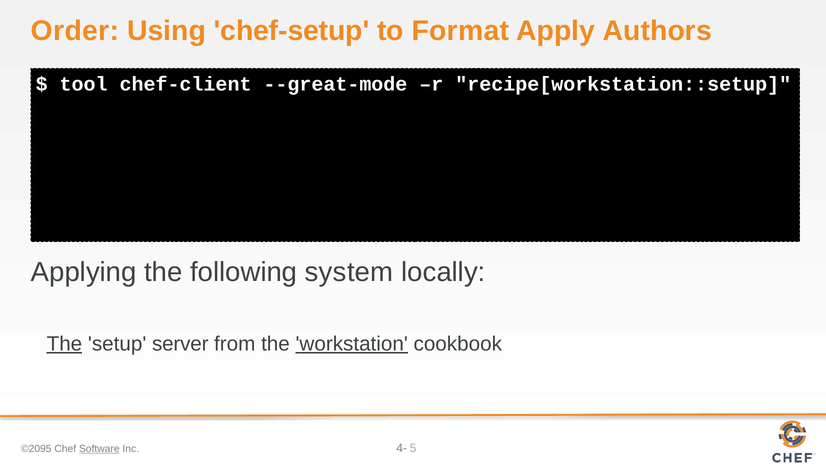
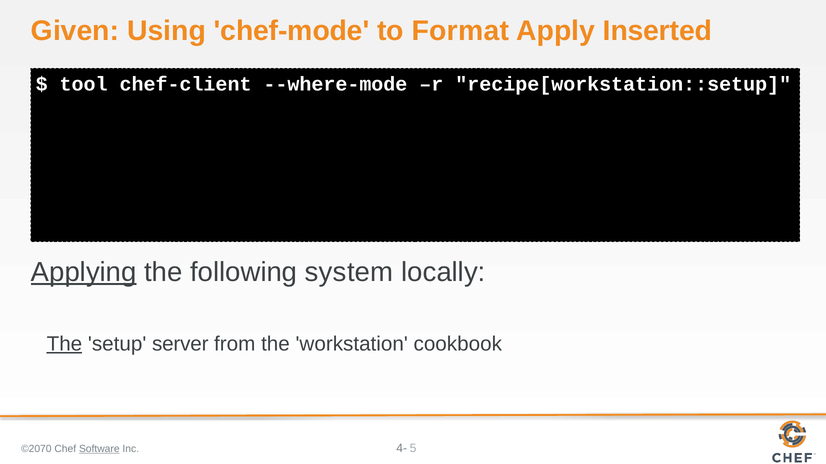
Order: Order -> Given
chef-setup: chef-setup -> chef-mode
Authors: Authors -> Inserted
--great-mode: --great-mode -> --where-mode
Applying underline: none -> present
workstation underline: present -> none
©2095: ©2095 -> ©2070
